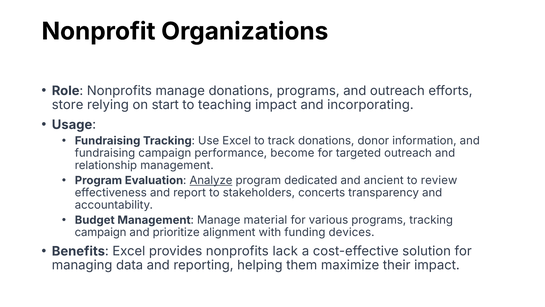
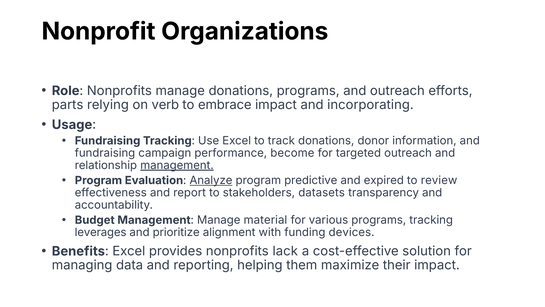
store: store -> parts
start: start -> verb
teaching: teaching -> embrace
management at (177, 165) underline: none -> present
dedicated: dedicated -> predictive
ancient: ancient -> expired
concerts: concerts -> datasets
campaign at (101, 232): campaign -> leverages
